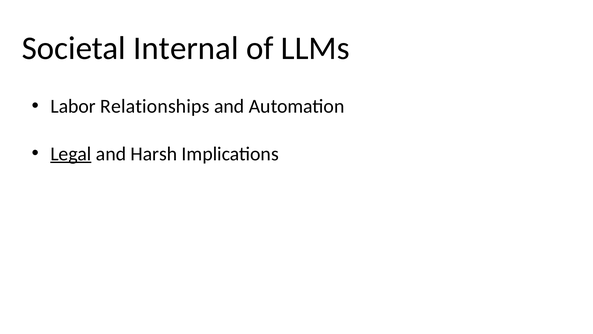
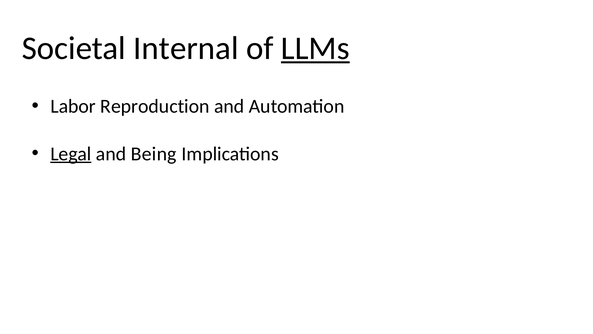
LLMs underline: none -> present
Relationships: Relationships -> Reproduction
Harsh: Harsh -> Being
